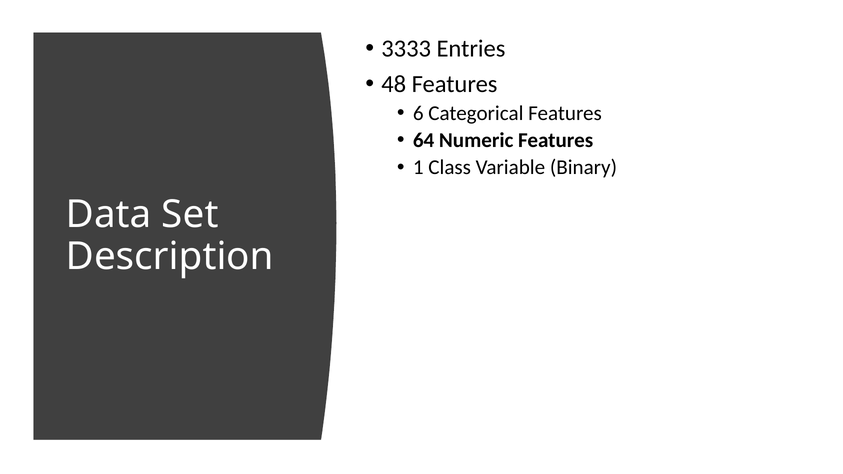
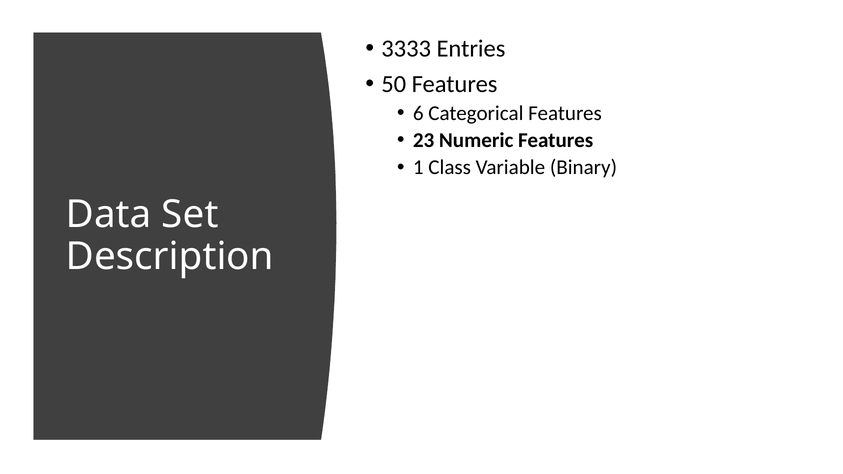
48: 48 -> 50
64: 64 -> 23
